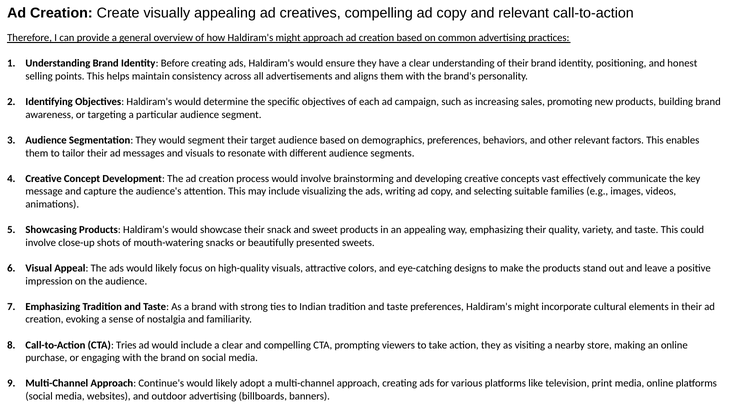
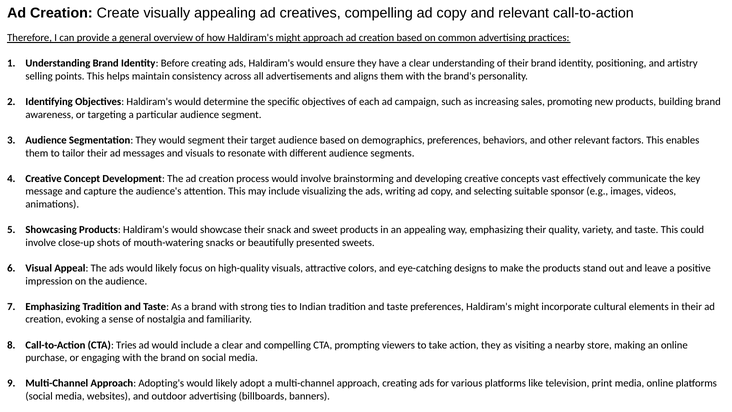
honest: honest -> artistry
families: families -> sponsor
Continue's: Continue's -> Adopting's
